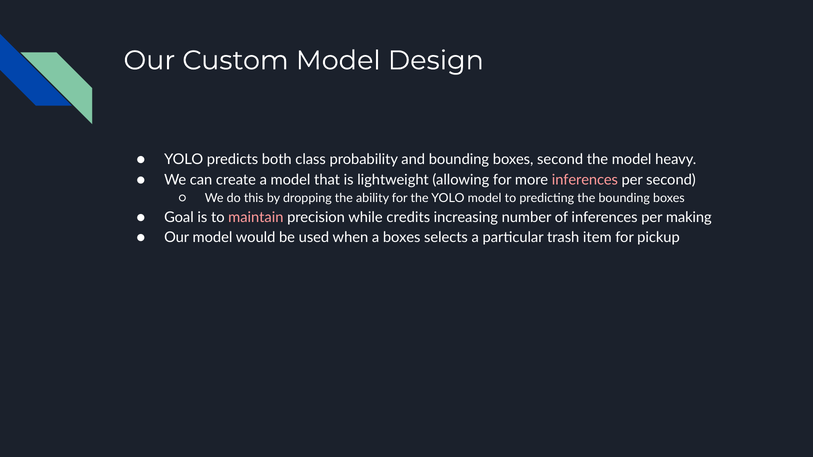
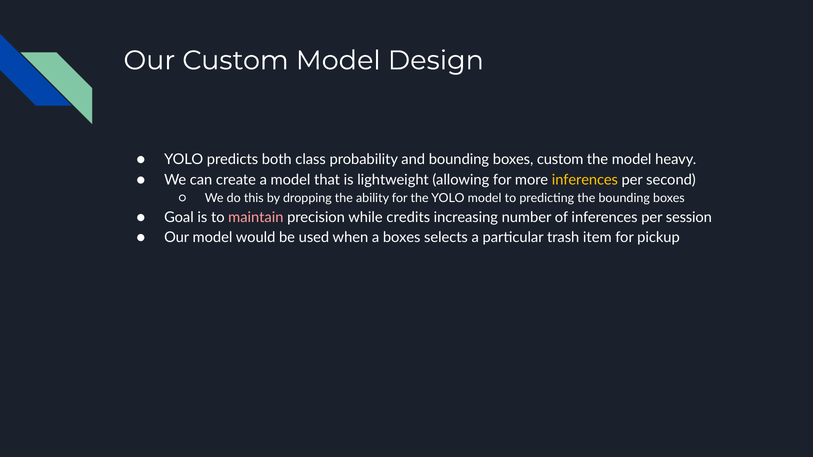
boxes second: second -> custom
inferences at (585, 180) colour: pink -> yellow
making: making -> session
